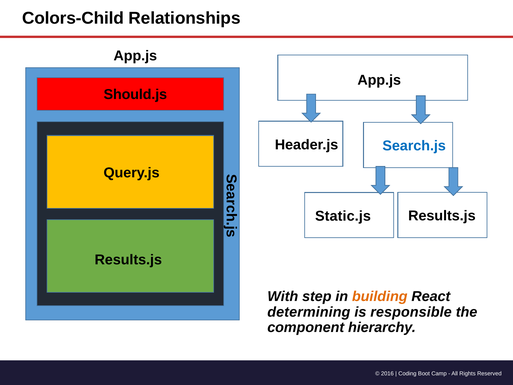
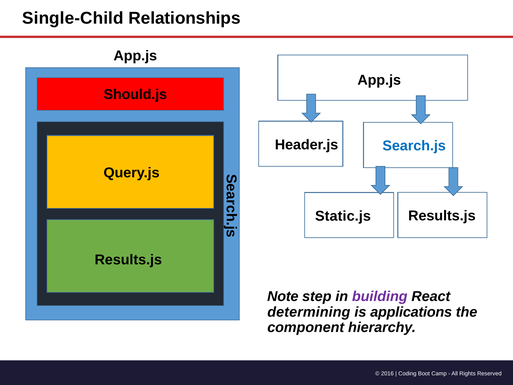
Colors-Child: Colors-Child -> Single-Child
With: With -> Note
building colour: orange -> purple
responsible: responsible -> applications
